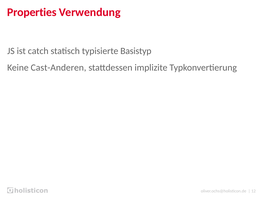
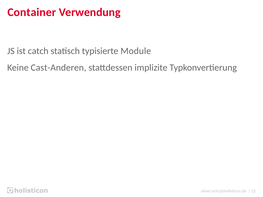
Properties: Properties -> Container
Basistyp: Basistyp -> Module
